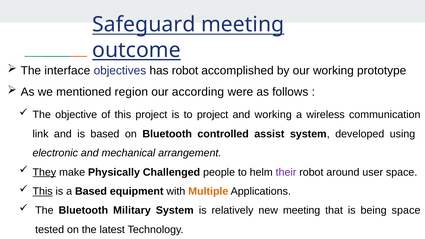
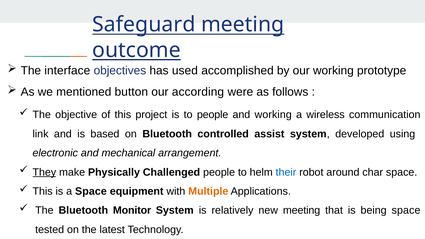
has robot: robot -> used
region: region -> button
to project: project -> people
their colour: purple -> blue
user: user -> char
This at (43, 191) underline: present -> none
a Based: Based -> Space
Military: Military -> Monitor
